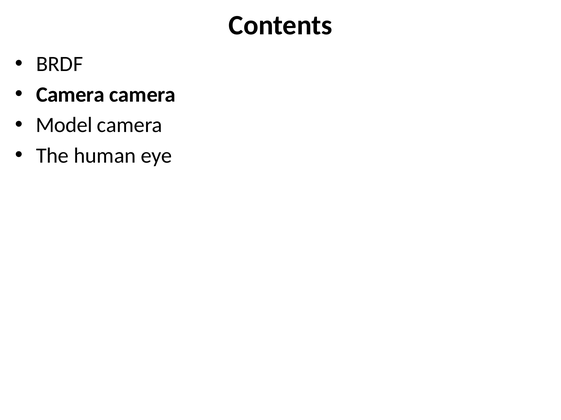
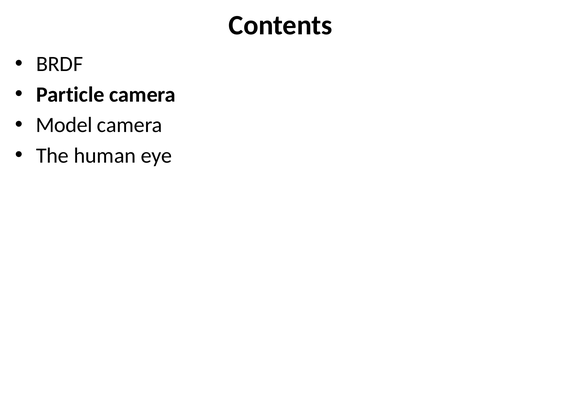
Camera at (70, 95): Camera -> Particle
